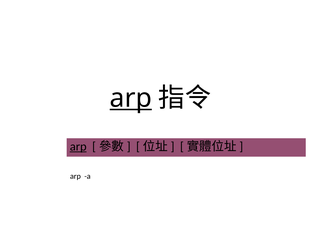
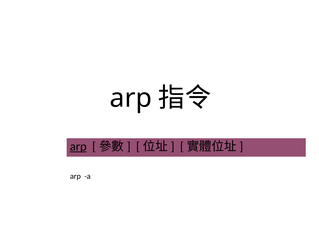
arp at (131, 98) underline: present -> none
